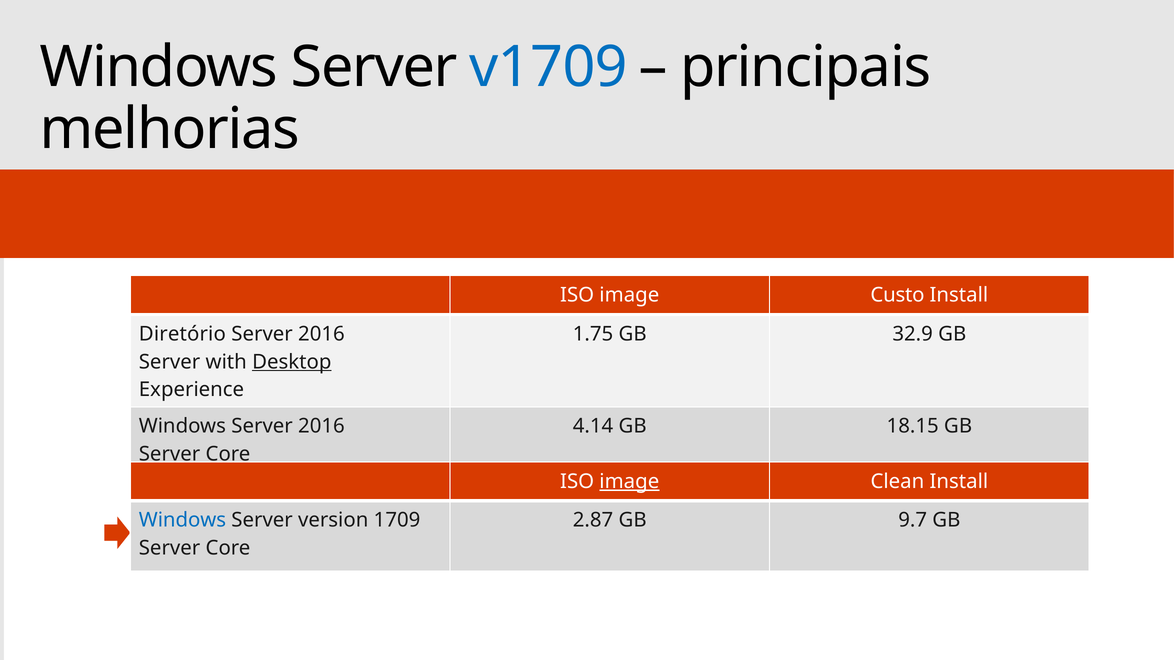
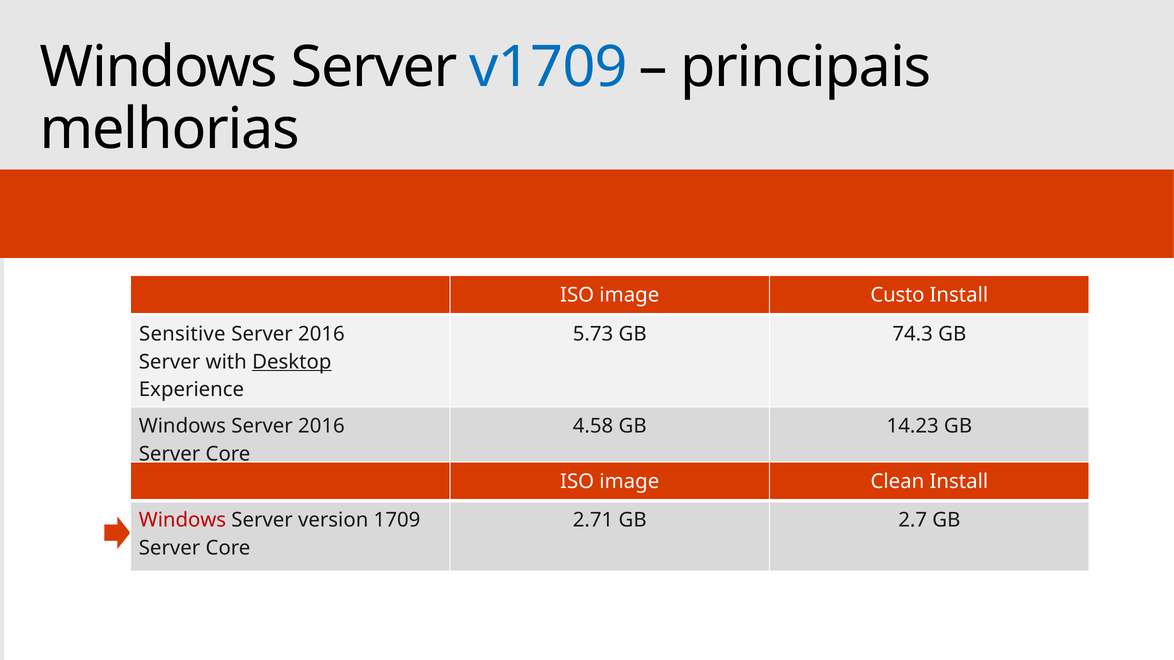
Diretório: Diretório -> Sensitive
1.75: 1.75 -> 5.73
32.9: 32.9 -> 74.3
4.14: 4.14 -> 4.58
18.15: 18.15 -> 14.23
image at (629, 482) underline: present -> none
Windows at (182, 520) colour: blue -> red
2.87: 2.87 -> 2.71
9.7: 9.7 -> 2.7
